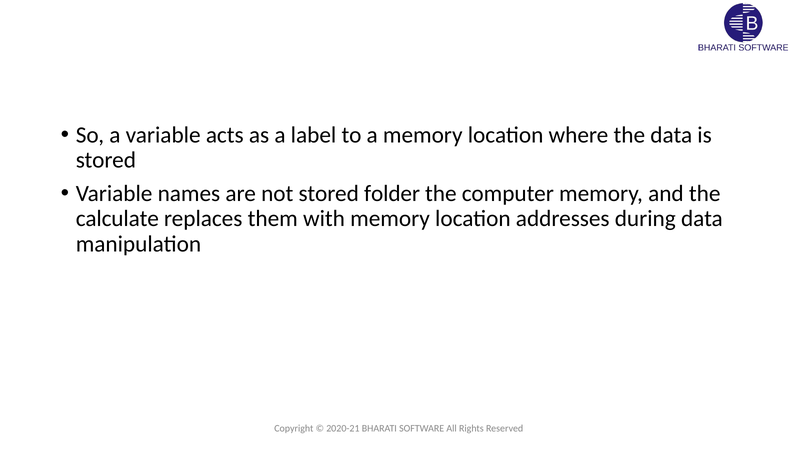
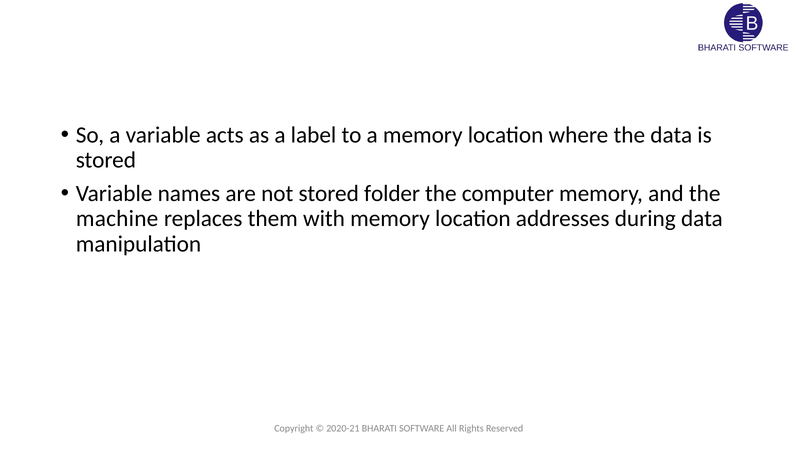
calculate: calculate -> machine
